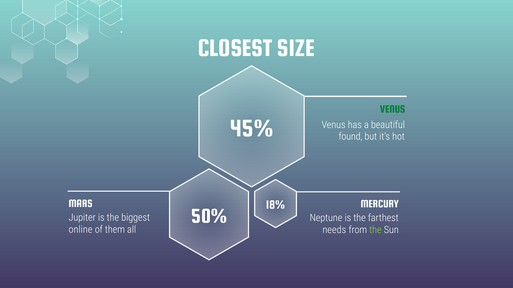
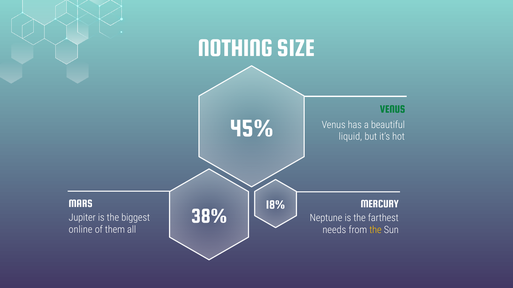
CLOSEST: CLOSEST -> NOTHING
found: found -> liquid
50%: 50% -> 38%
the at (375, 230) colour: light green -> yellow
